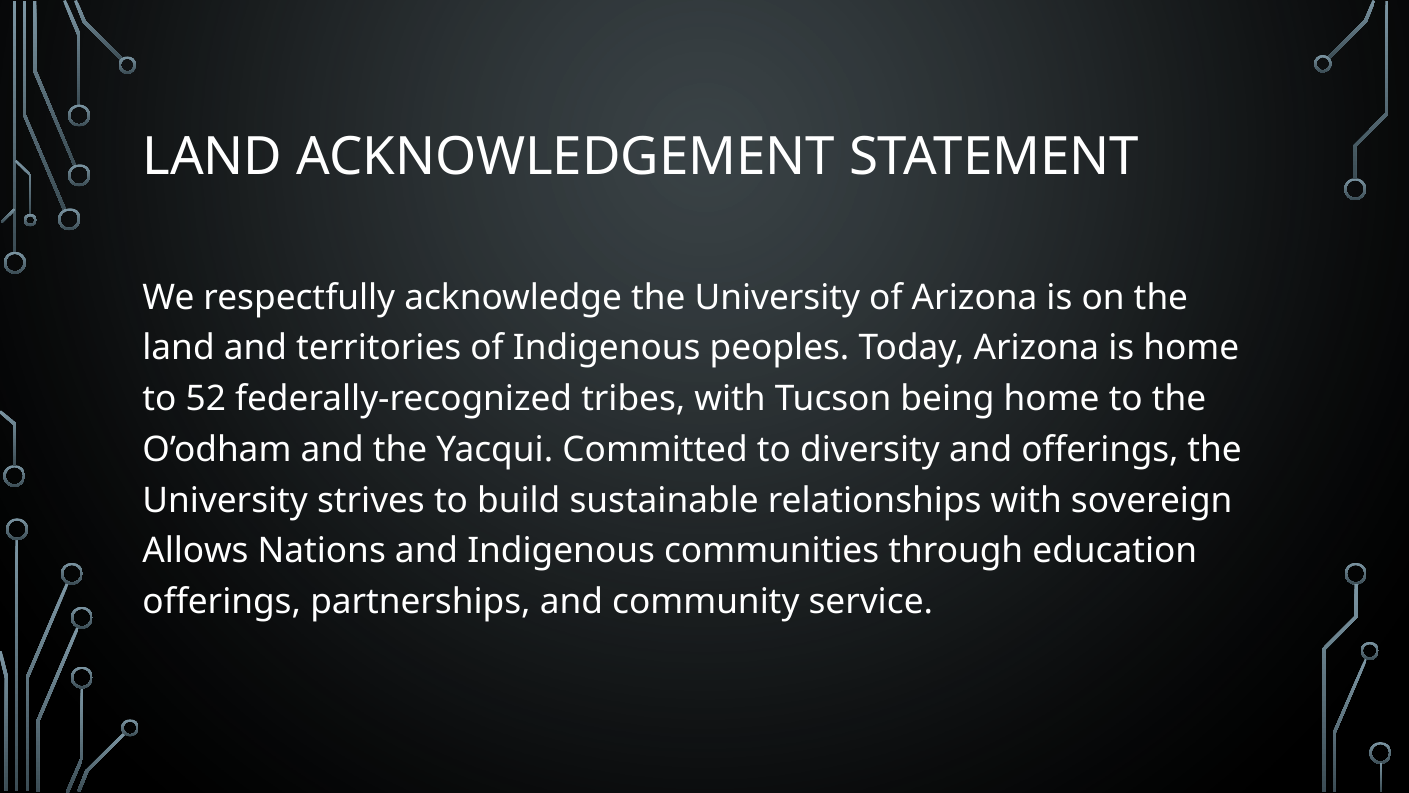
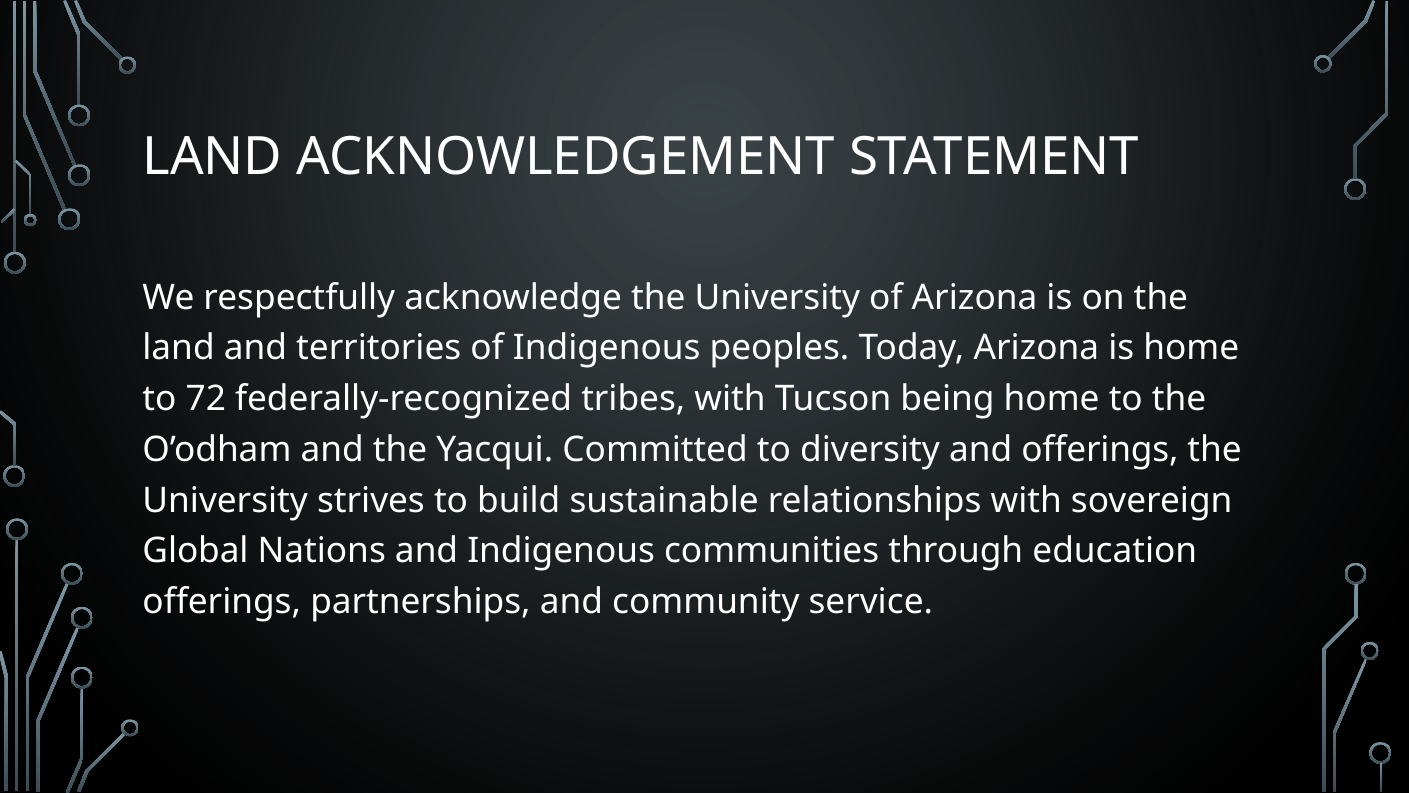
52: 52 -> 72
Allows: Allows -> Global
